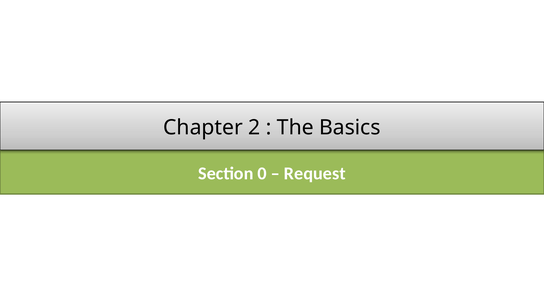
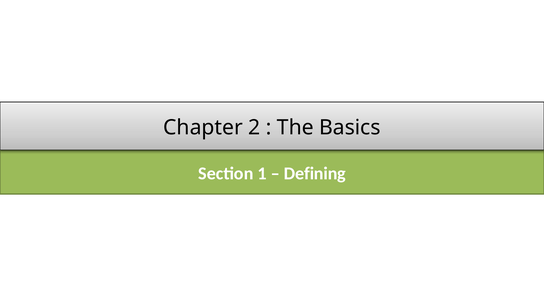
0: 0 -> 1
Request: Request -> Defining
